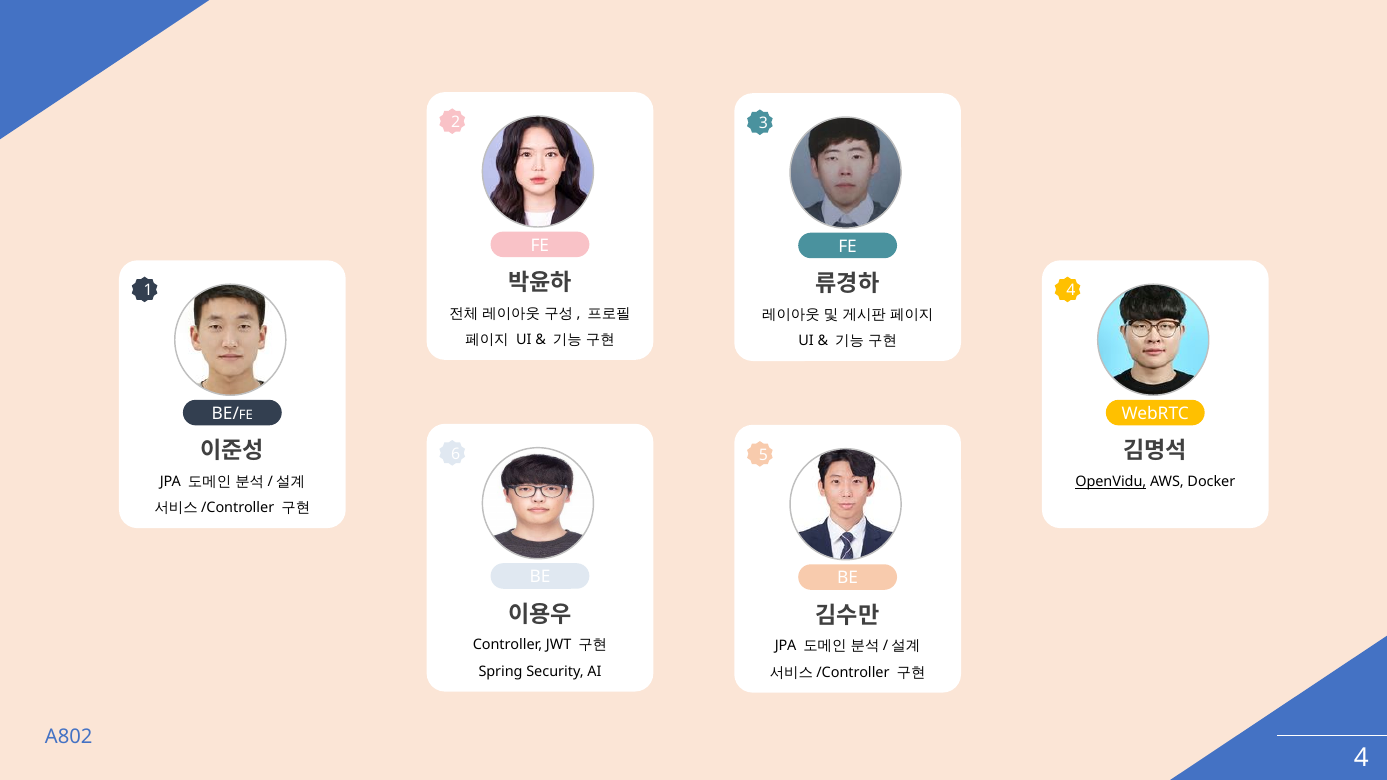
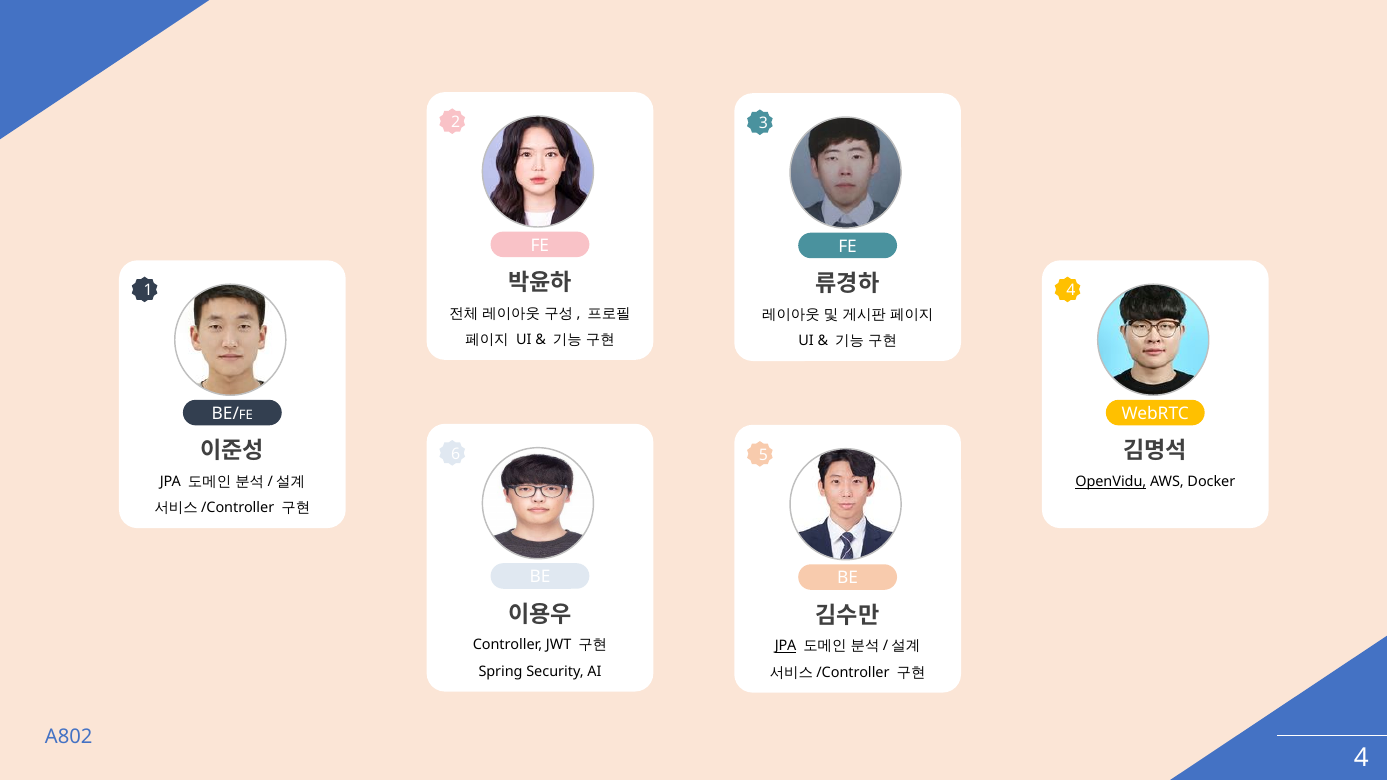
JPA at (786, 646) underline: none -> present
